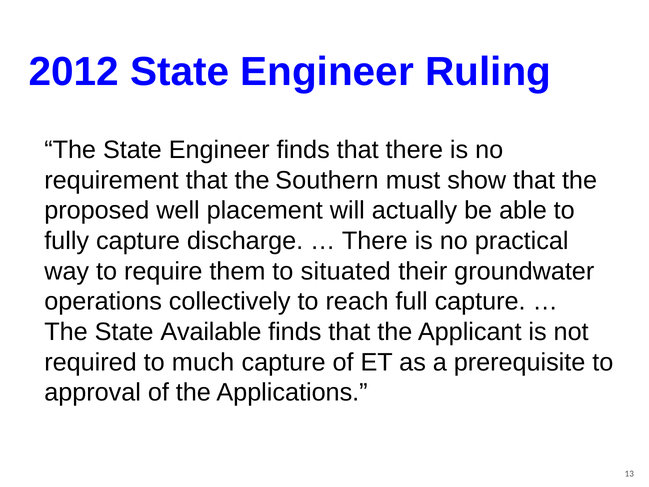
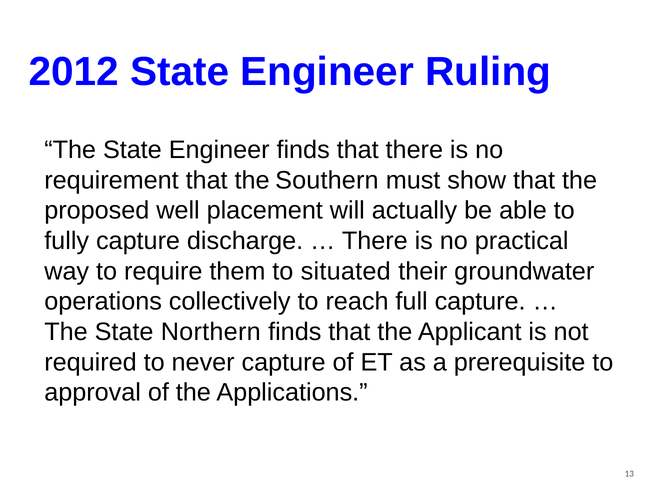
Available: Available -> Northern
much: much -> never
